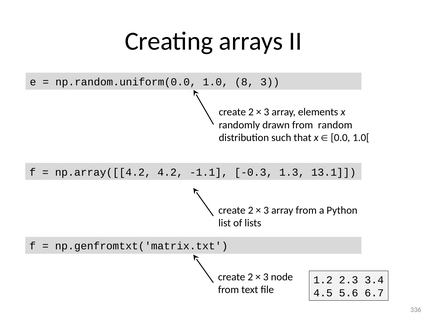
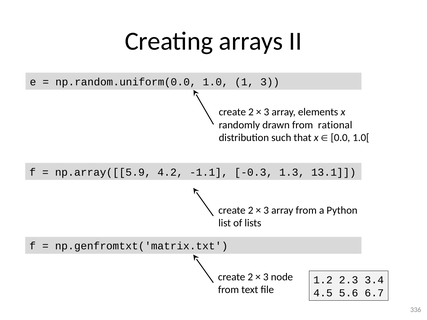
8: 8 -> 1
random: random -> rational
np.array([[4.2: np.array([[4.2 -> np.array([[5.9
